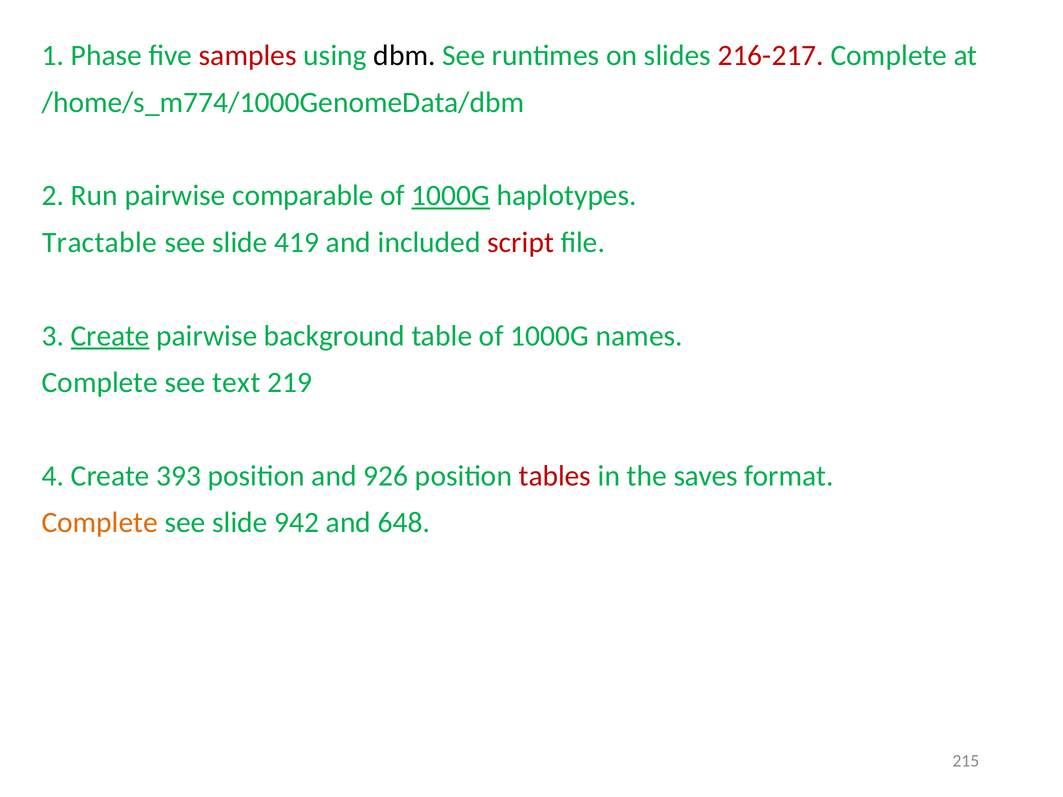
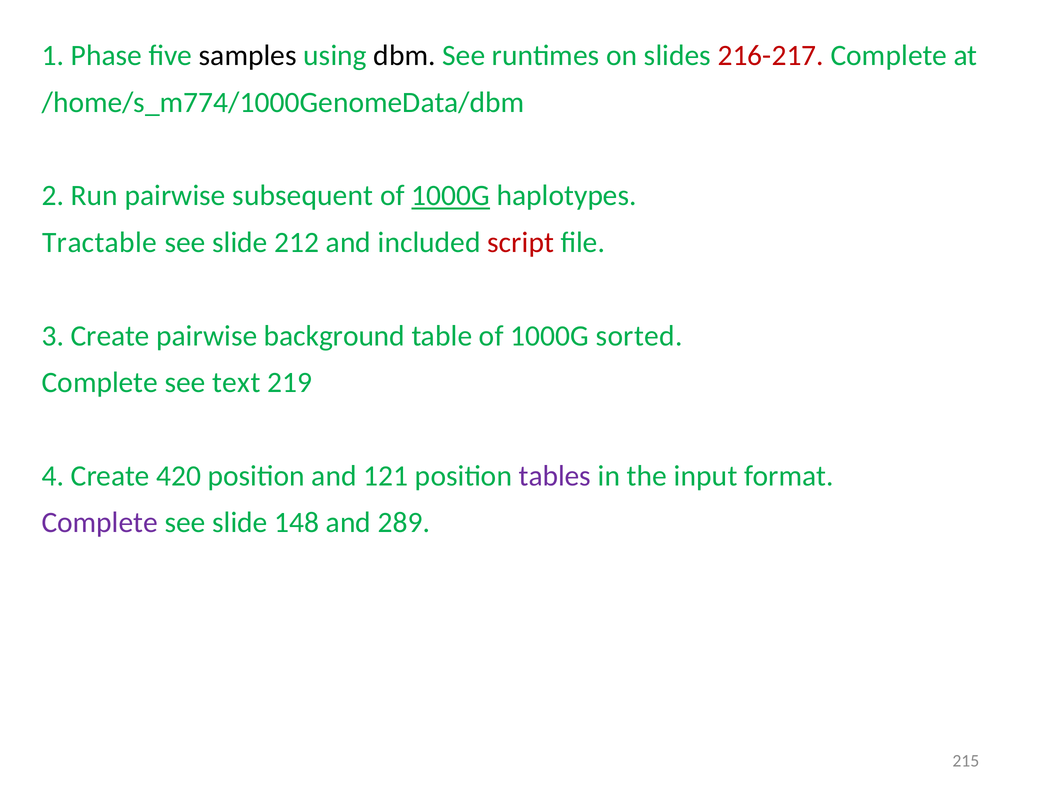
samples colour: red -> black
comparable: comparable -> subsequent
419: 419 -> 212
Create at (110, 336) underline: present -> none
names: names -> sorted
393: 393 -> 420
926: 926 -> 121
tables colour: red -> purple
saves: saves -> input
Complete at (100, 523) colour: orange -> purple
942: 942 -> 148
648: 648 -> 289
